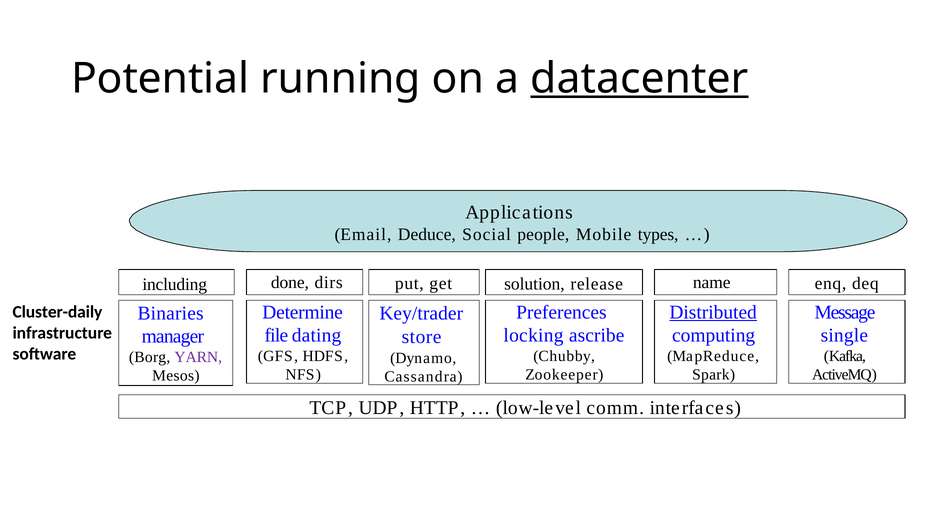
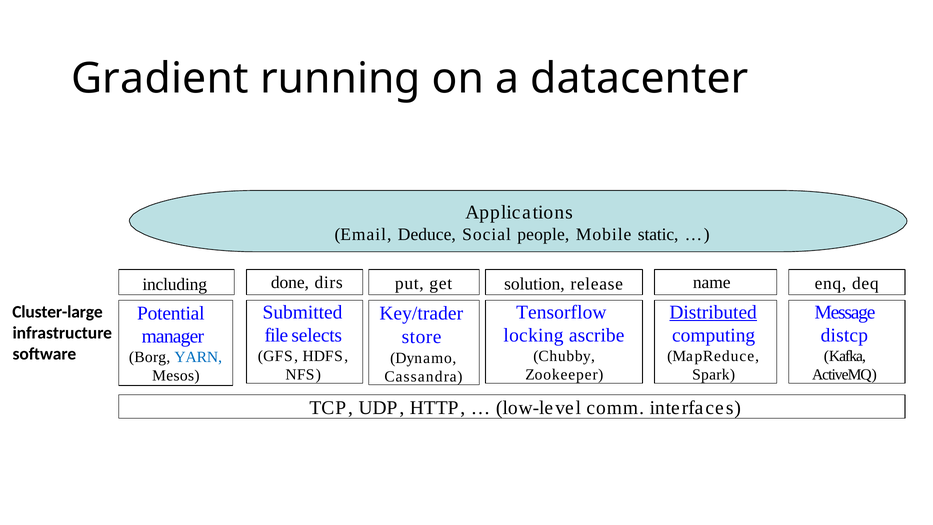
Potential: Potential -> Gradient
datacenter underline: present -> none
types: types -> static
Determine: Determine -> Submitted
Preferences: Preferences -> Tensorflow
Binaries: Binaries -> Potential
Cluster-daily: Cluster-daily -> Cluster-large
dating: dating -> selects
single: single -> distcp
YARN colour: purple -> blue
